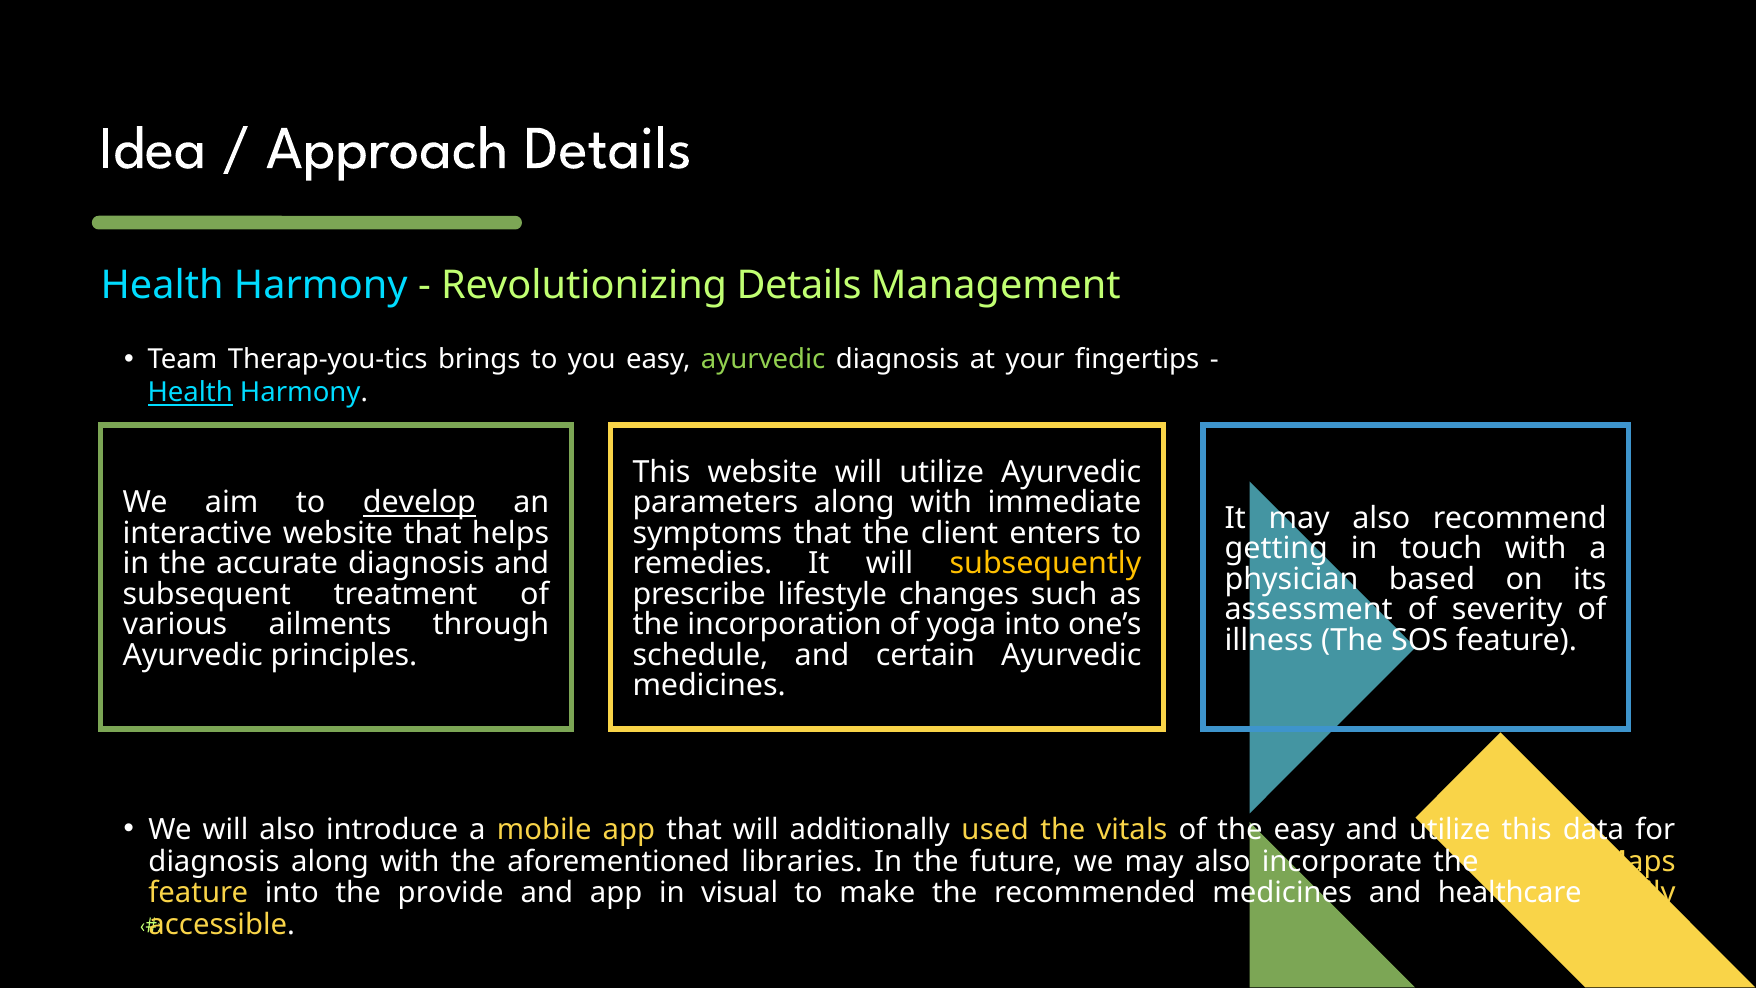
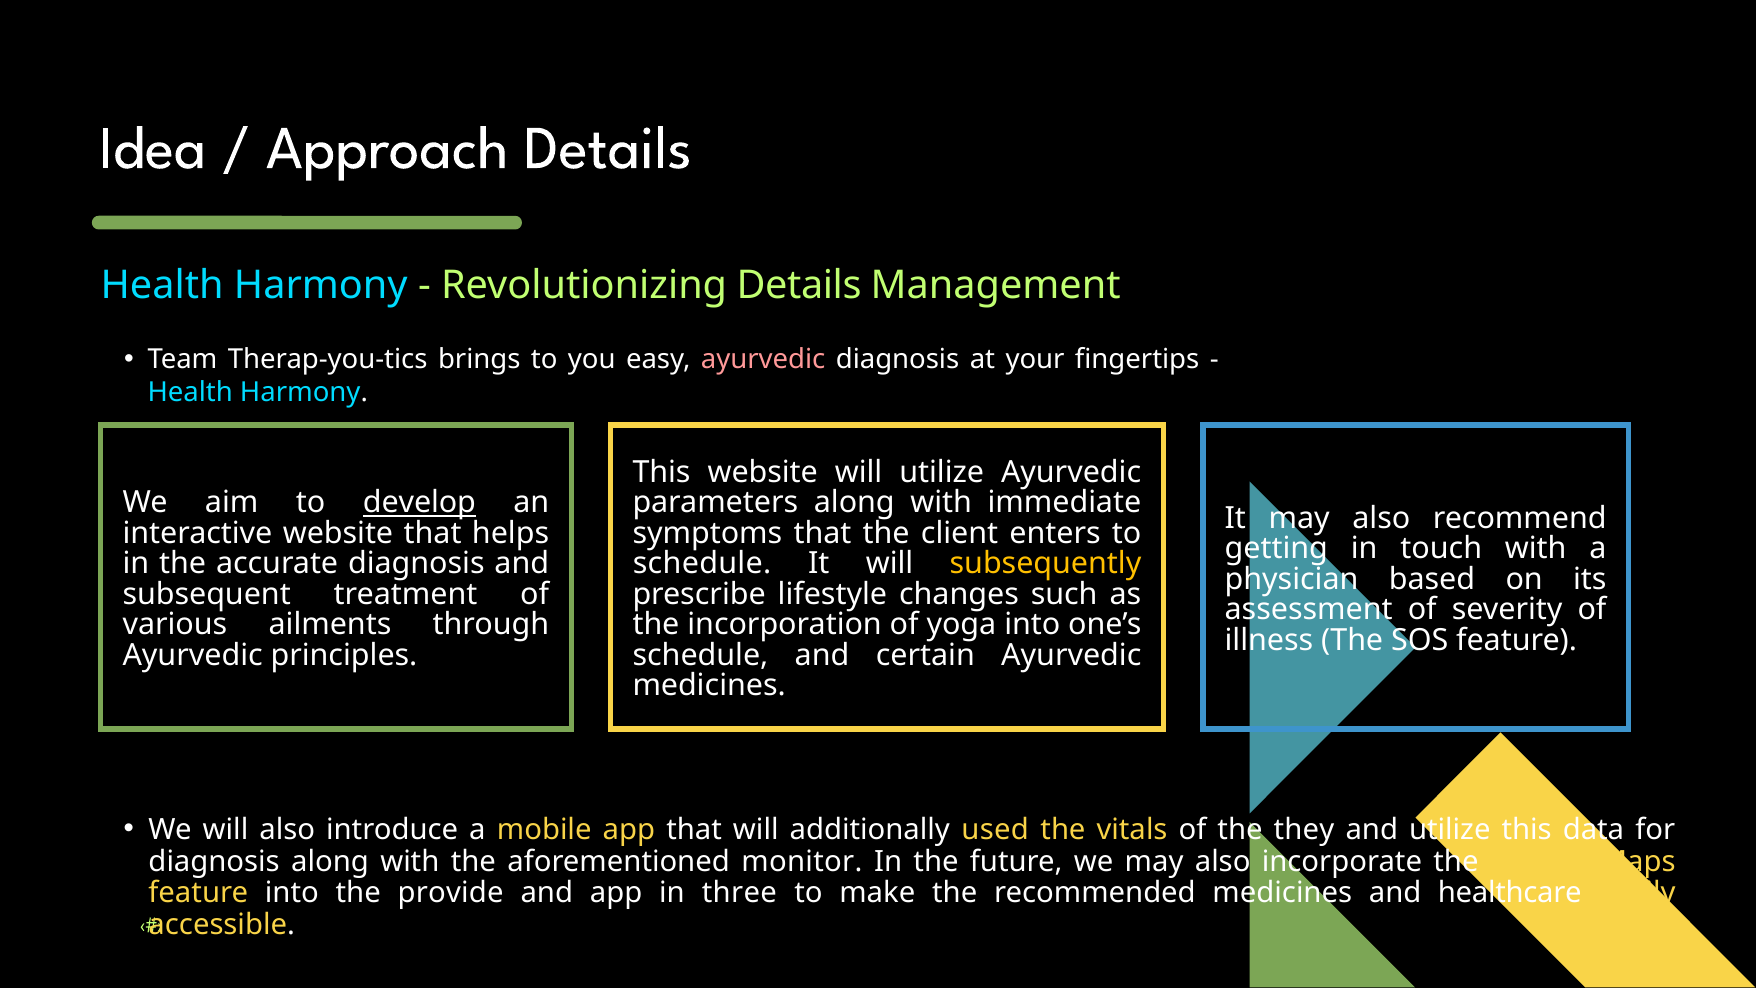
ayurvedic at (763, 360) colour: light green -> pink
Health at (190, 393) underline: present -> none
remedies at (702, 564): remedies -> schedule
the easy: easy -> they
libraries: libraries -> monitor
visual: visual -> three
